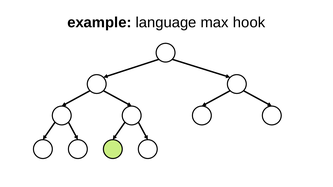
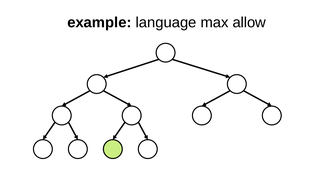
hook: hook -> allow
